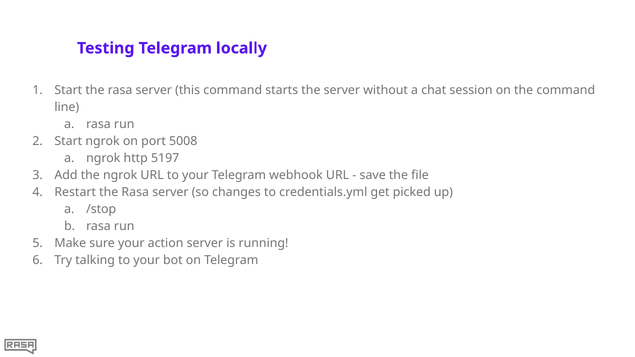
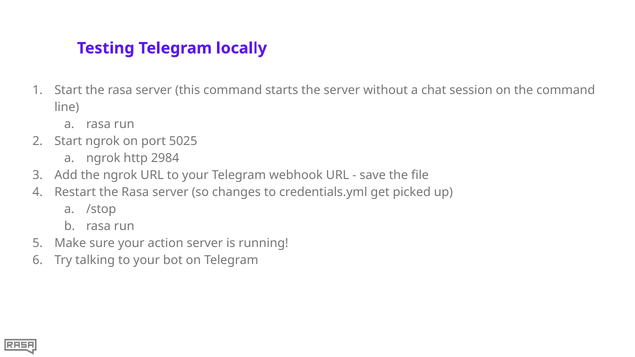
5008: 5008 -> 5025
5197: 5197 -> 2984
